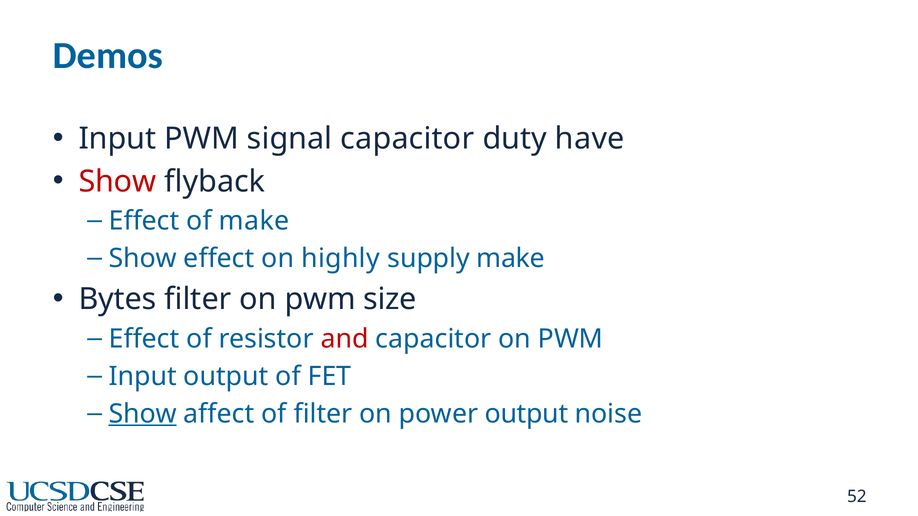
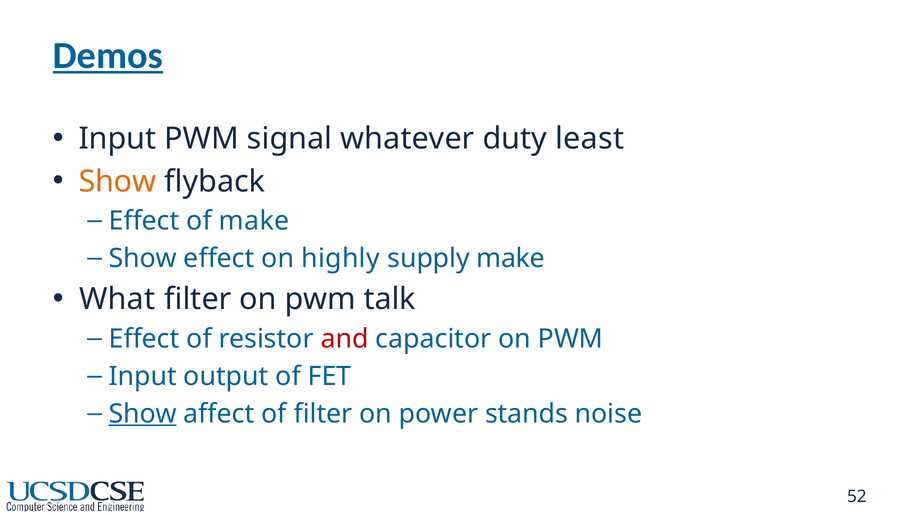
Demos underline: none -> present
signal capacitor: capacitor -> whatever
have: have -> least
Show at (117, 182) colour: red -> orange
Bytes: Bytes -> What
size: size -> talk
power output: output -> stands
